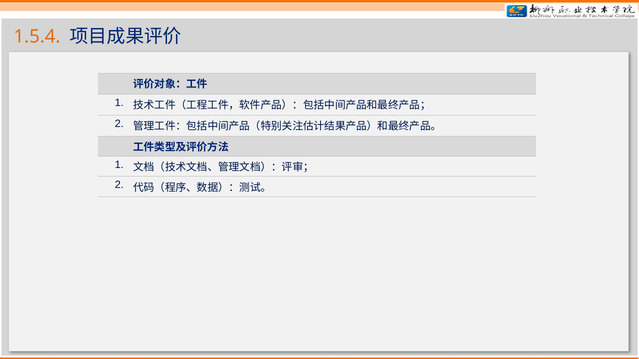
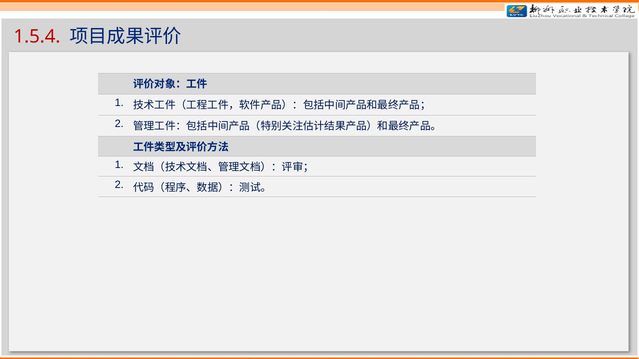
1.5.4 colour: orange -> red
